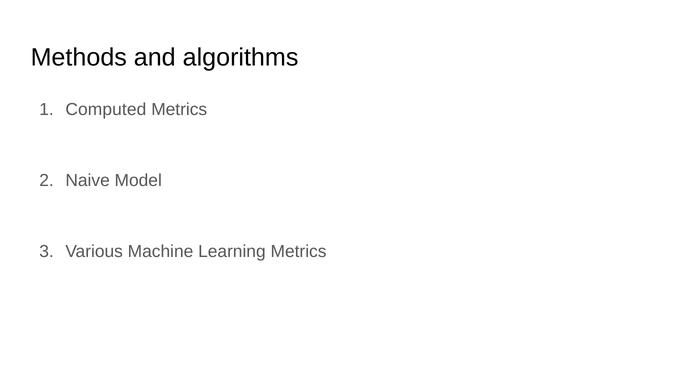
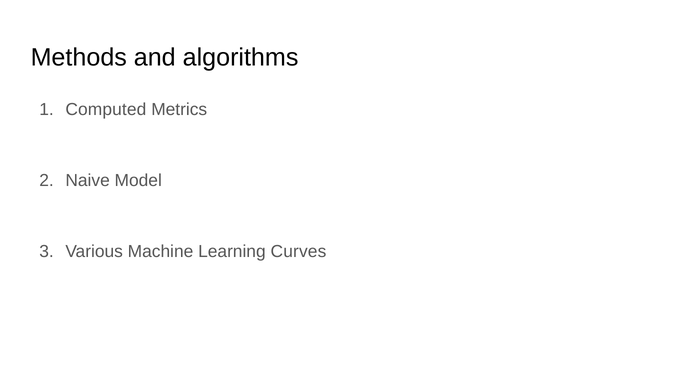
Learning Metrics: Metrics -> Curves
